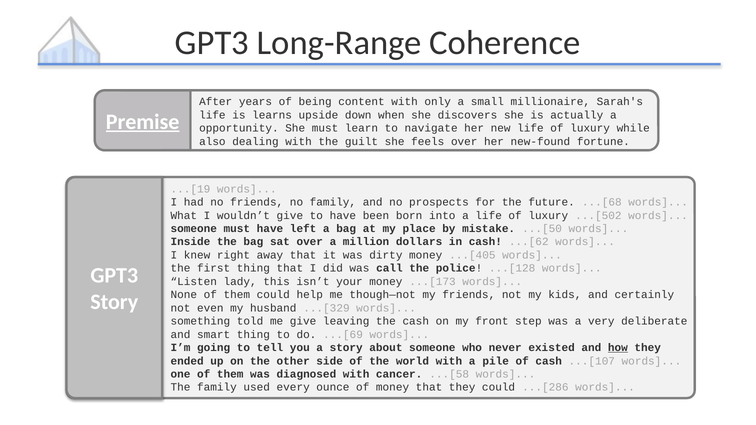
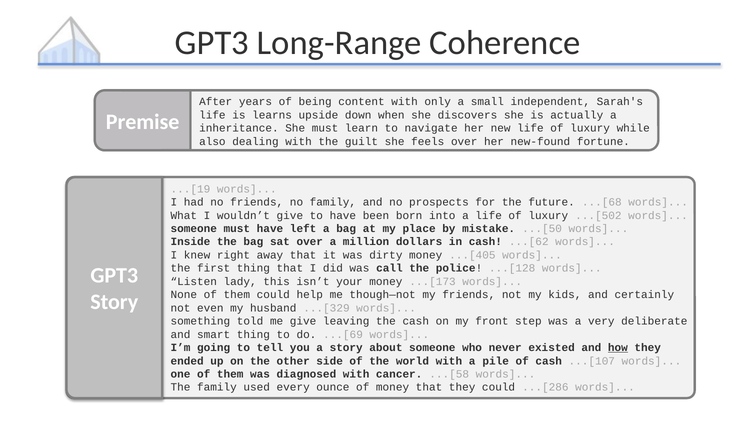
millionaire: millionaire -> independent
Premise underline: present -> none
opportunity: opportunity -> inheritance
